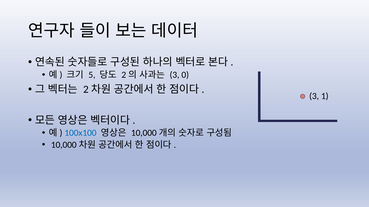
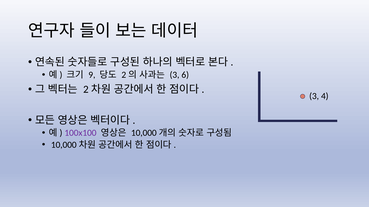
5: 5 -> 9
0: 0 -> 6
1: 1 -> 4
100x100 colour: blue -> purple
